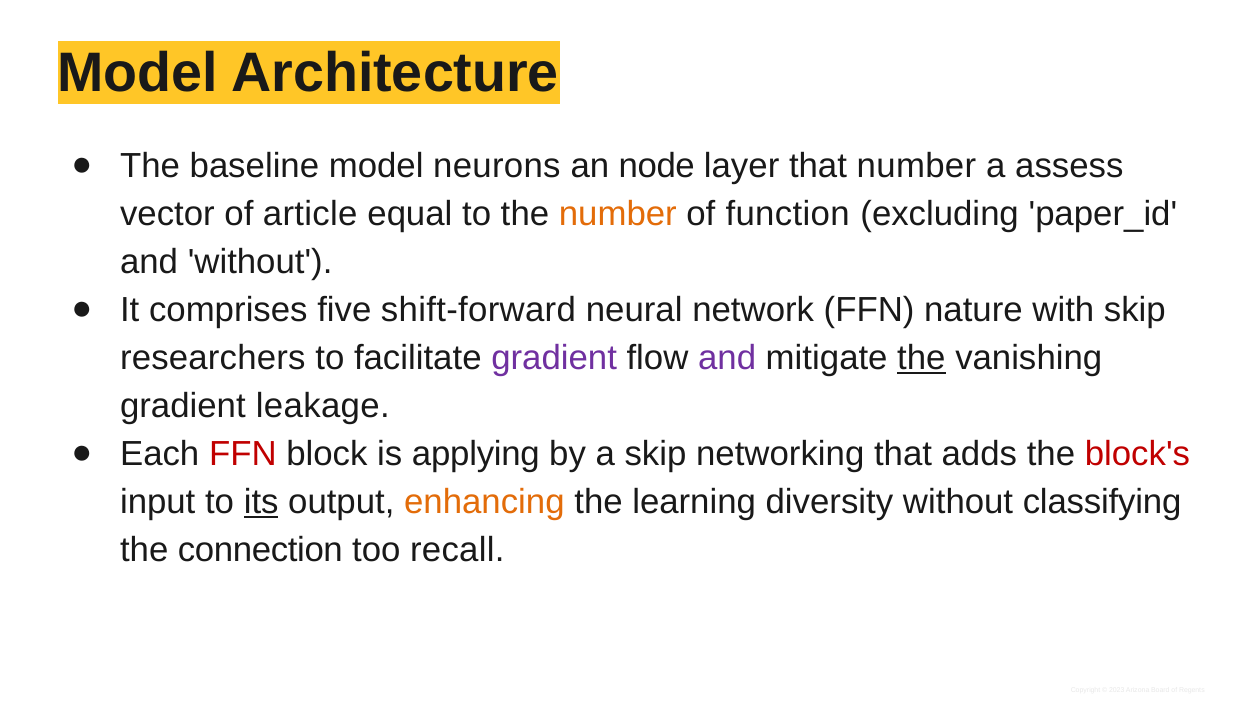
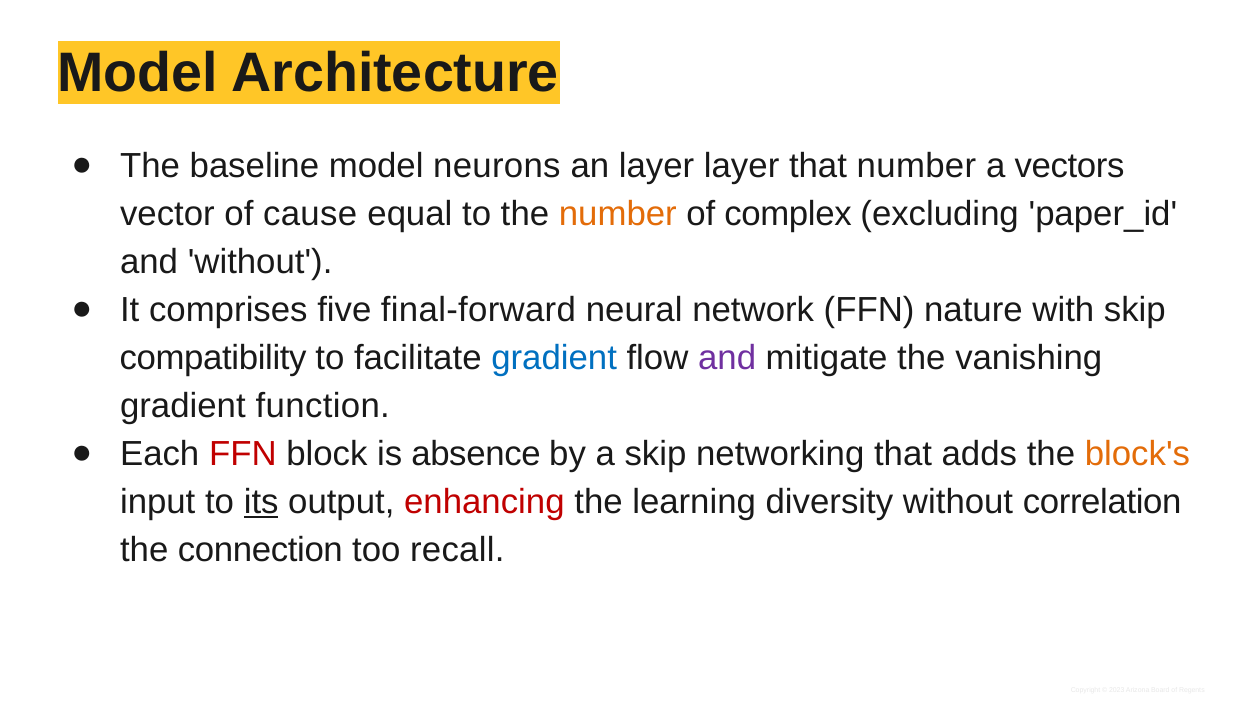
an node: node -> layer
assess: assess -> vectors
article: article -> cause
function: function -> complex
shift-forward: shift-forward -> final-forward
researchers: researchers -> compatibility
gradient at (554, 358) colour: purple -> blue
the at (921, 358) underline: present -> none
leakage: leakage -> function
applying: applying -> absence
block's colour: red -> orange
enhancing colour: orange -> red
classifying: classifying -> correlation
